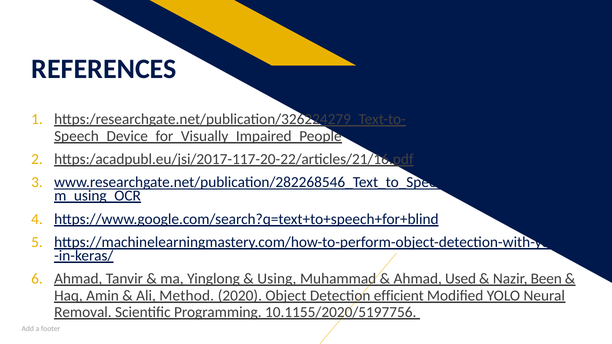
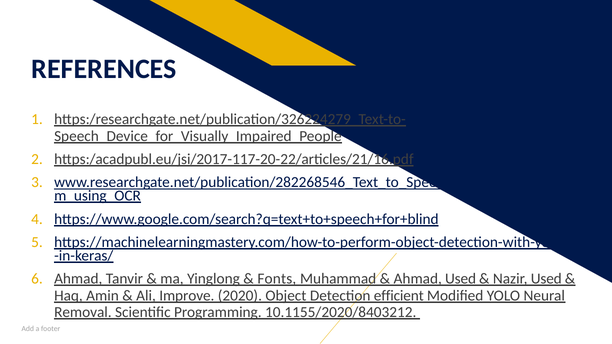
Using: Using -> Fonts
Nazir Been: Been -> Used
Method: Method -> Improve
10.1155/2020/5197756: 10.1155/2020/5197756 -> 10.1155/2020/8403212
